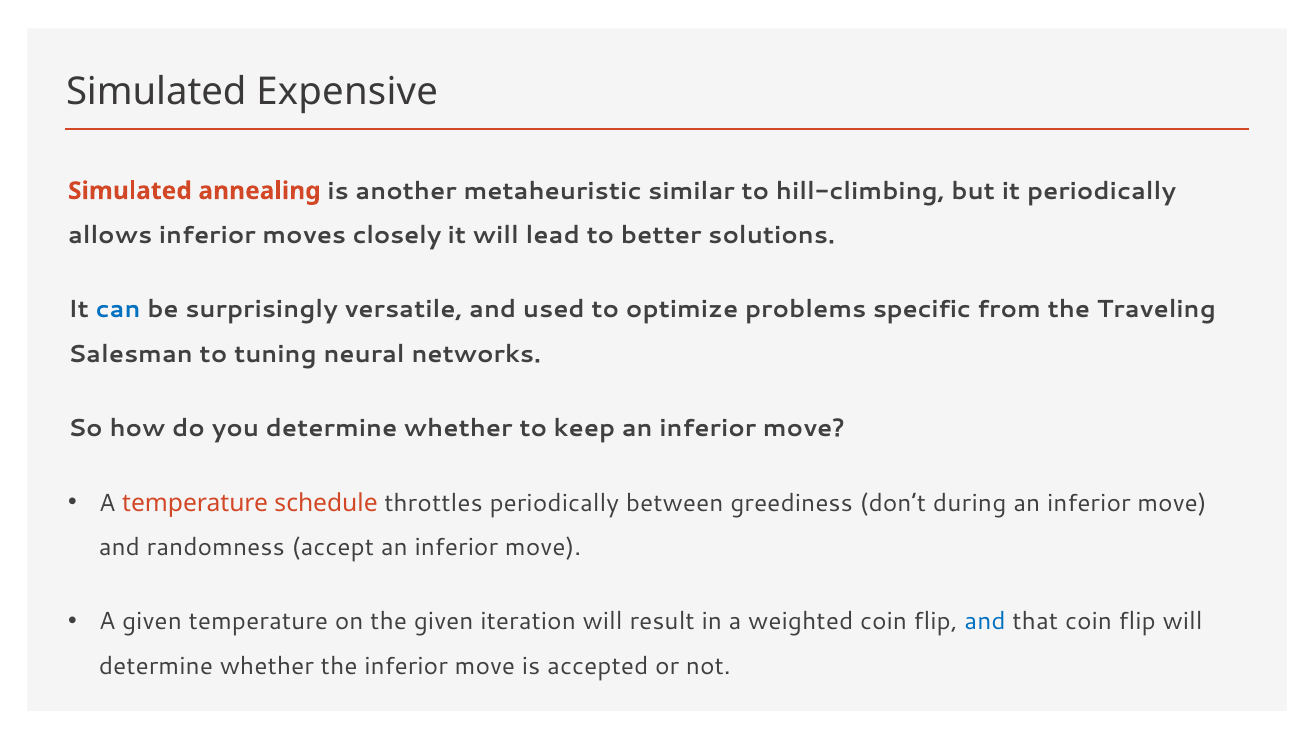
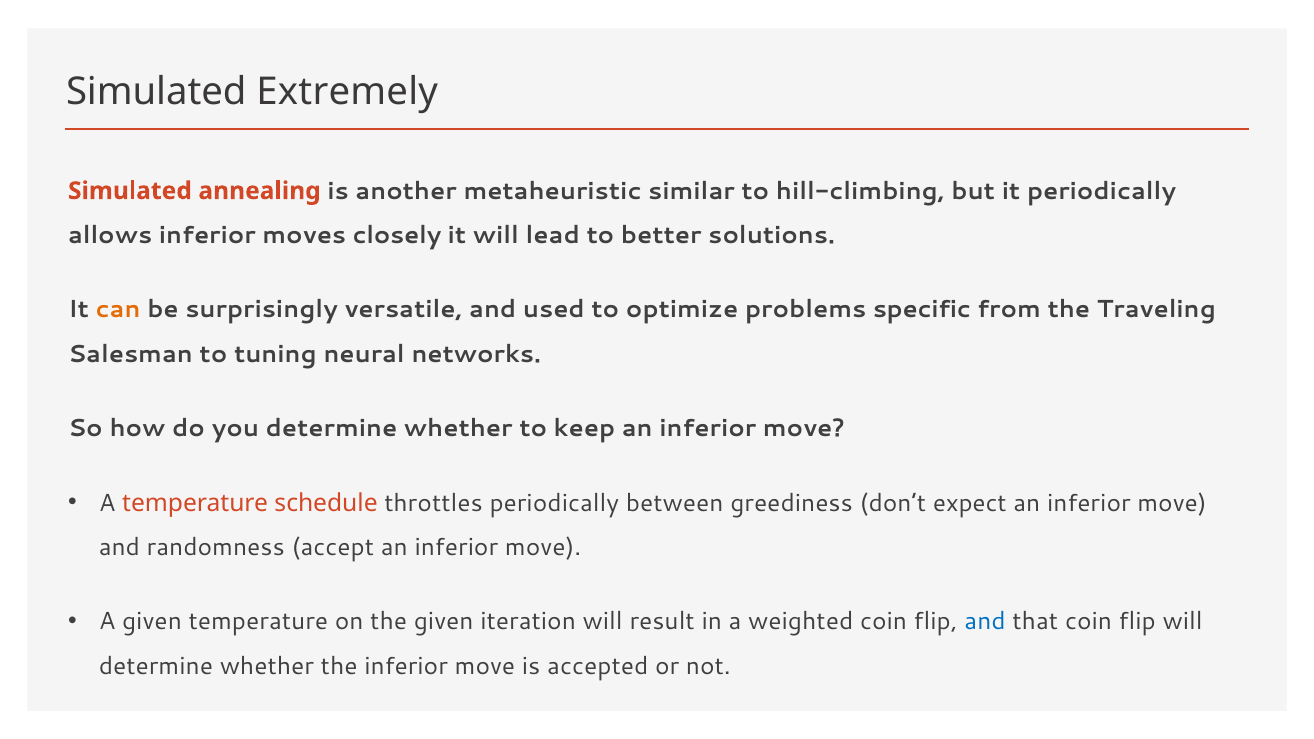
Expensive: Expensive -> Extremely
can colour: blue -> orange
during: during -> expect
